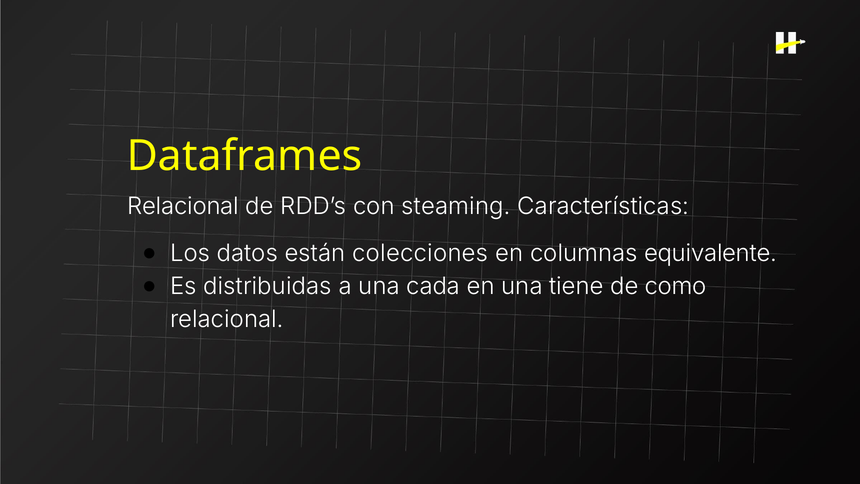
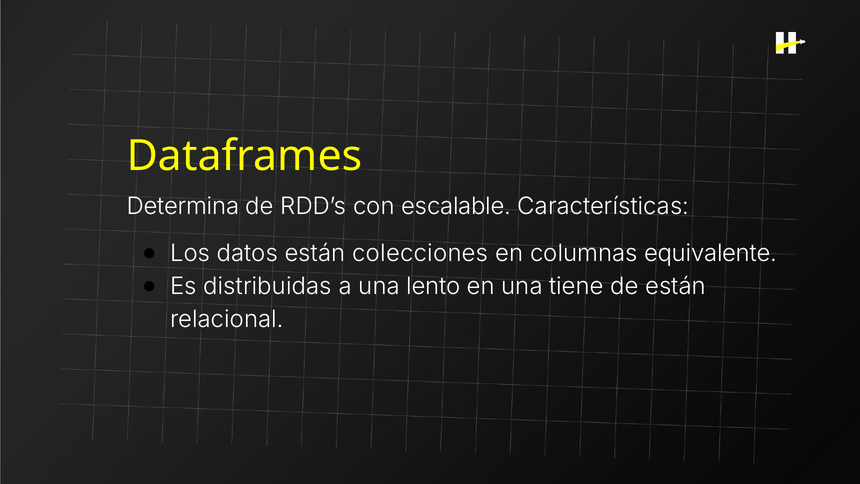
Relacional at (183, 206): Relacional -> Determina
steaming: steaming -> escalable
cada: cada -> lento
de como: como -> están
